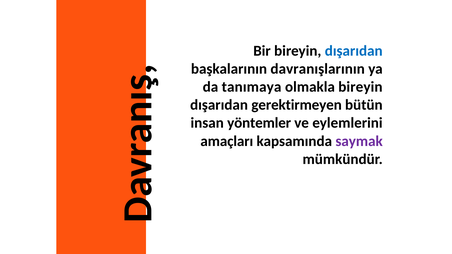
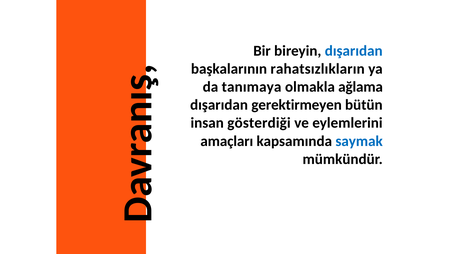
davranışlarının: davranışlarının -> rahatsızlıkların
olmakla bireyin: bireyin -> ağlama
yöntemler: yöntemler -> gösterdiği
saymak colour: purple -> blue
